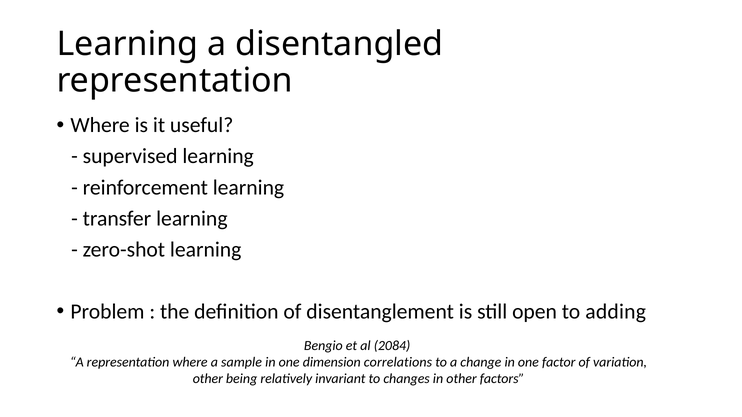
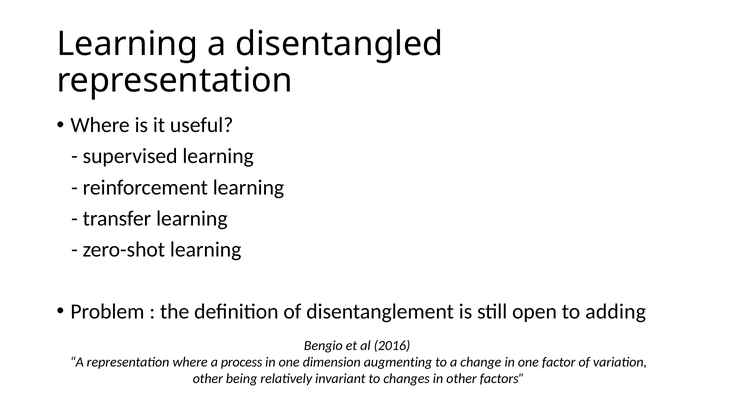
2084: 2084 -> 2016
sample: sample -> process
correlations: correlations -> augmenting
